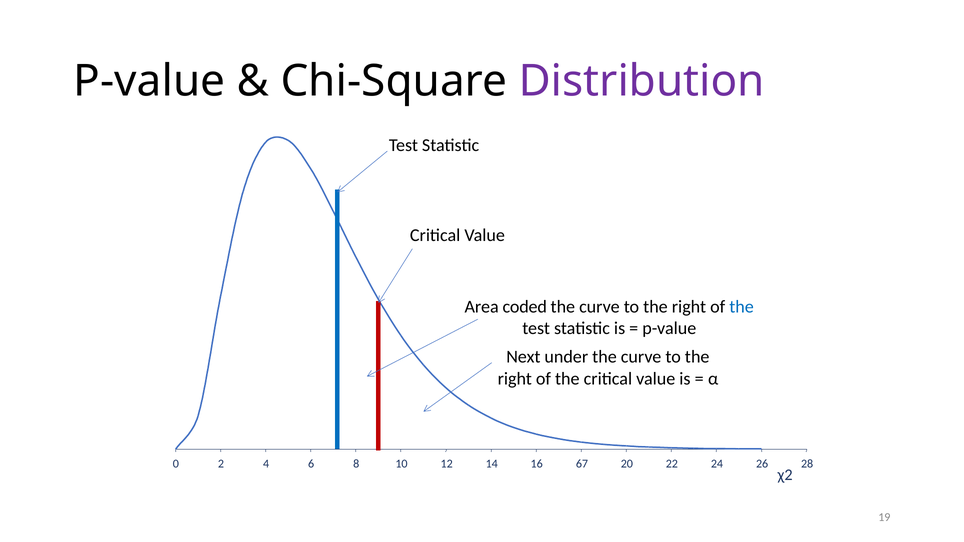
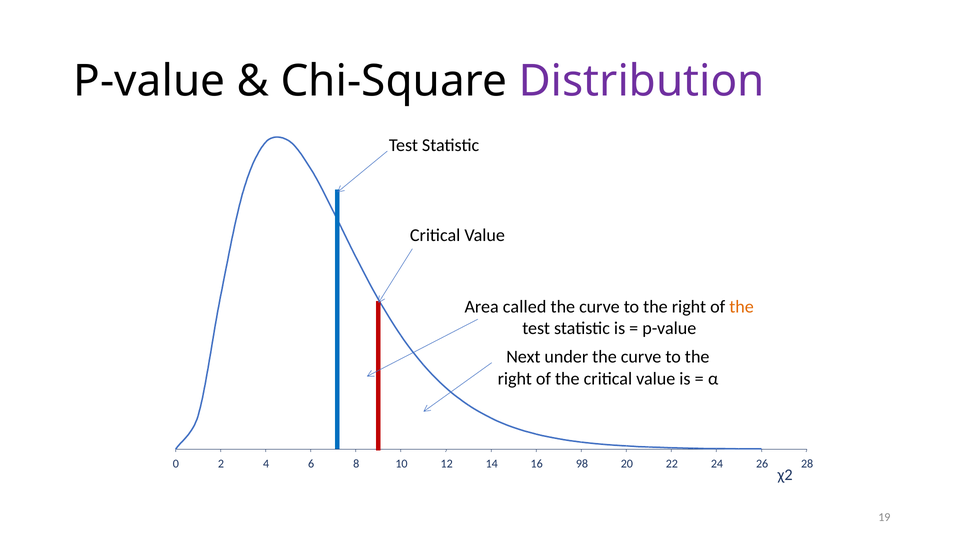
coded: coded -> called
the at (742, 307) colour: blue -> orange
67: 67 -> 98
